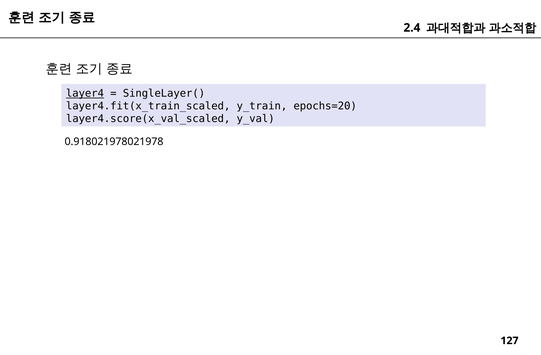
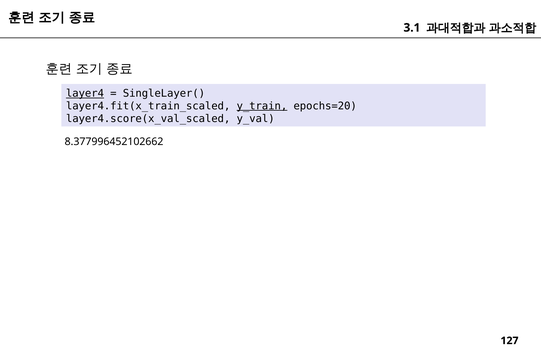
2.4: 2.4 -> 3.1
y_train underline: none -> present
0.918021978021978: 0.918021978021978 -> 8.377996452102662
